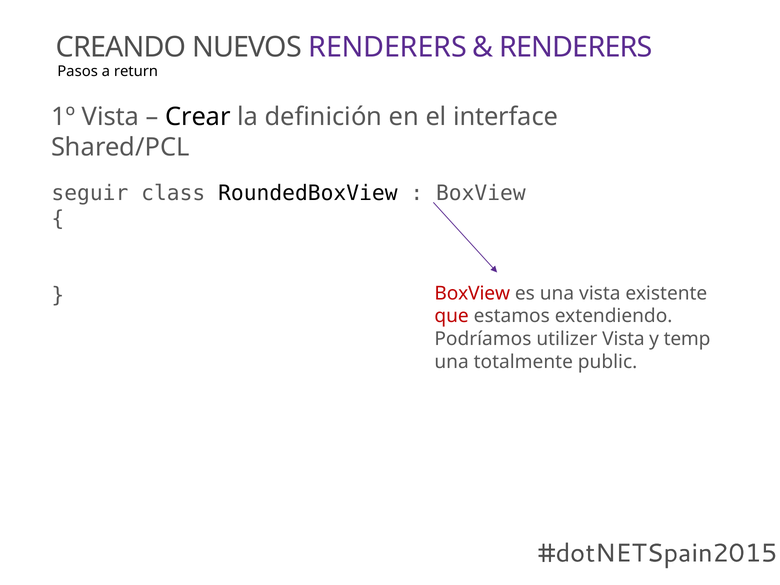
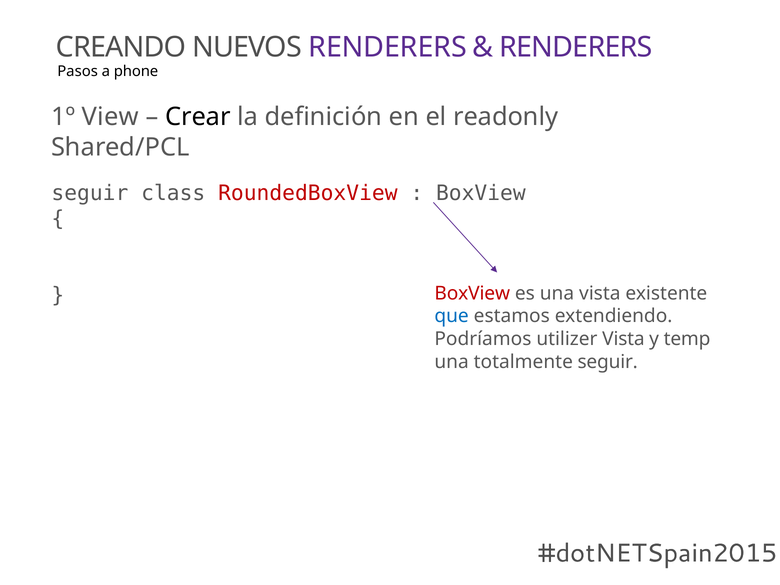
return: return -> phone
1º Vista: Vista -> View
interface: interface -> readonly
RoundedBoxView colour: black -> red
que colour: red -> blue
totalmente public: public -> seguir
